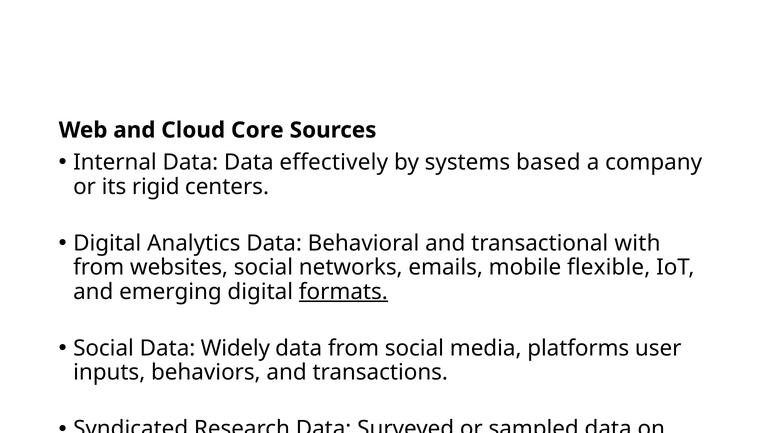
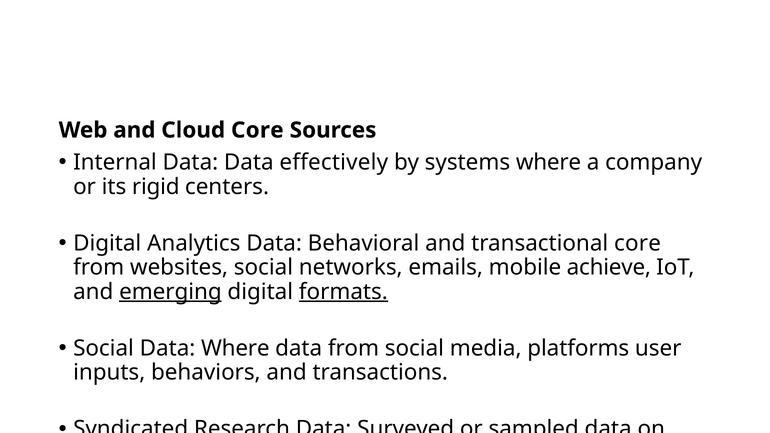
systems based: based -> where
transactional with: with -> core
flexible: flexible -> achieve
emerging underline: none -> present
Data Widely: Widely -> Where
